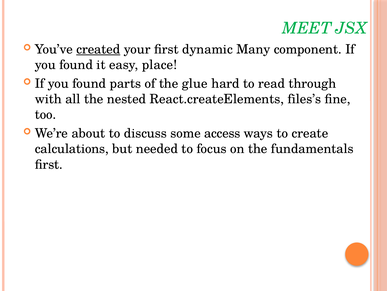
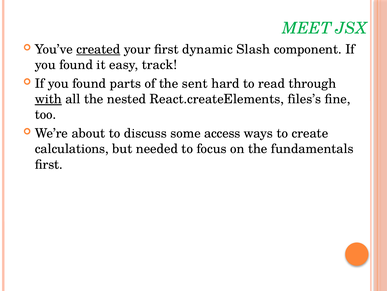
Many: Many -> Slash
place: place -> track
glue: glue -> sent
with underline: none -> present
